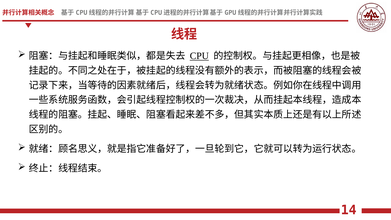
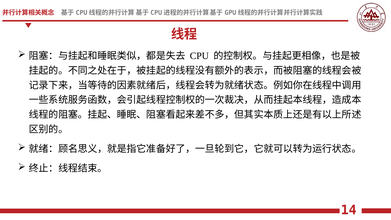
CPU underline: present -> none
